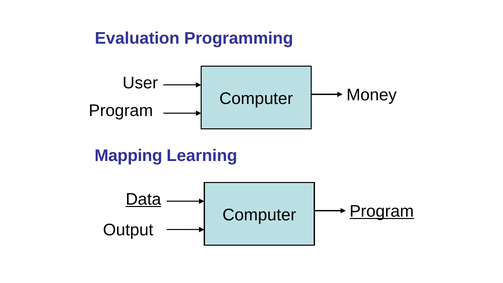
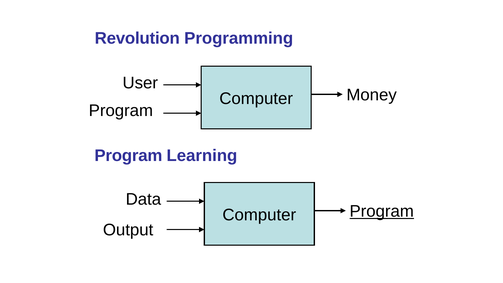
Evaluation: Evaluation -> Revolution
Mapping at (128, 156): Mapping -> Program
Data underline: present -> none
